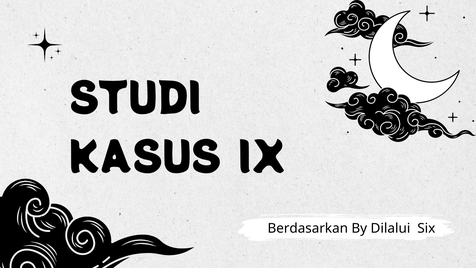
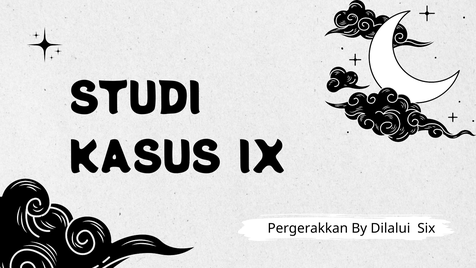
Berdasarkan: Berdasarkan -> Pergerakkan
